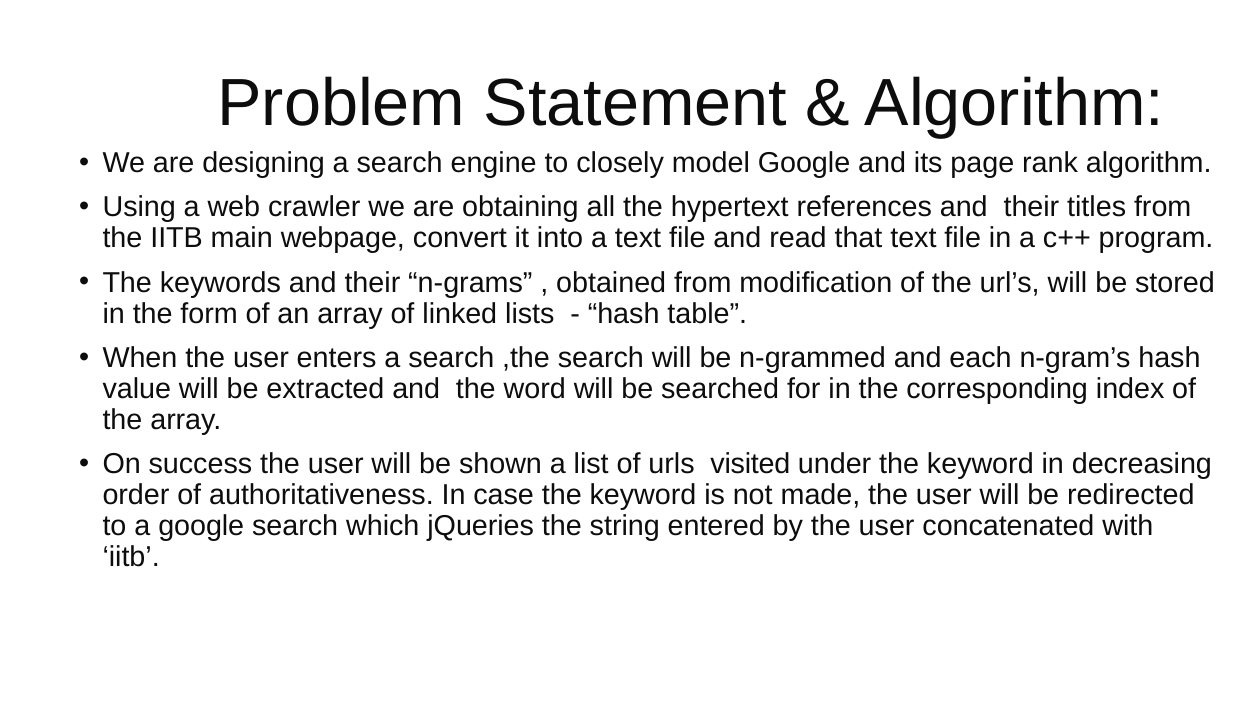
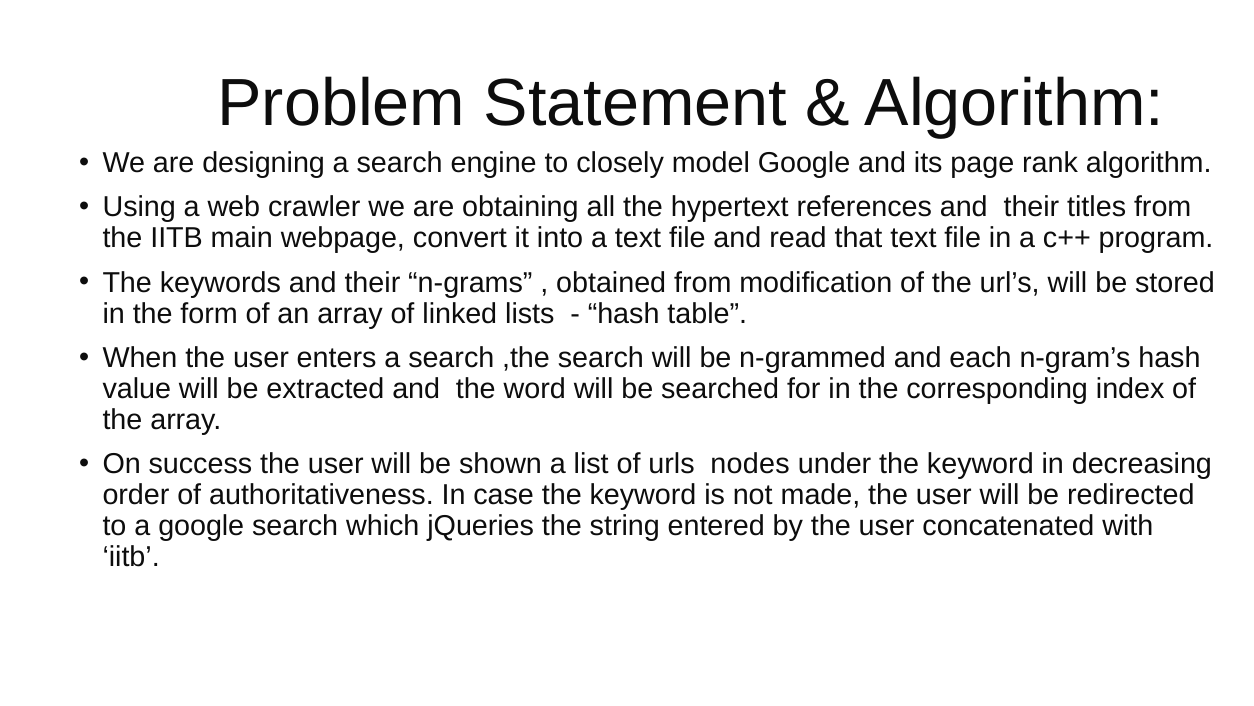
visited: visited -> nodes
